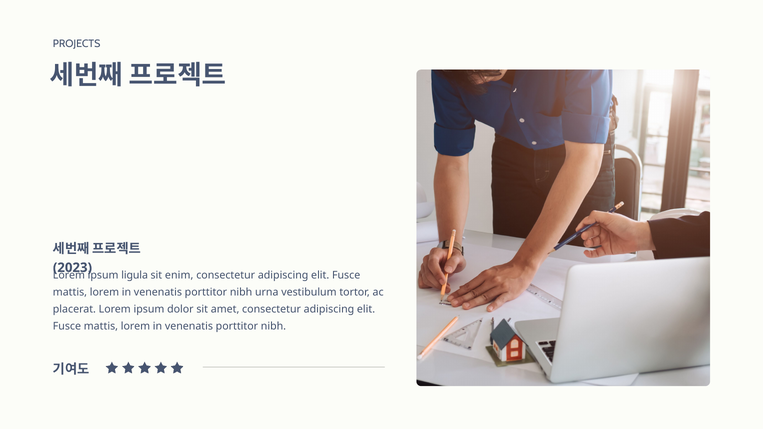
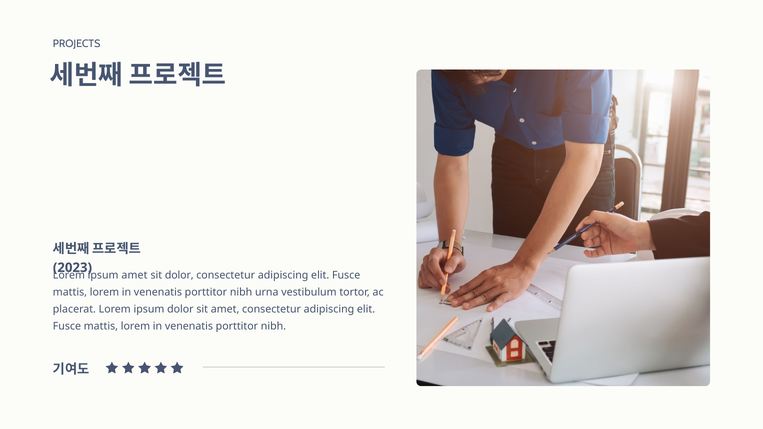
ipsum ligula: ligula -> amet
sit enim: enim -> dolor
